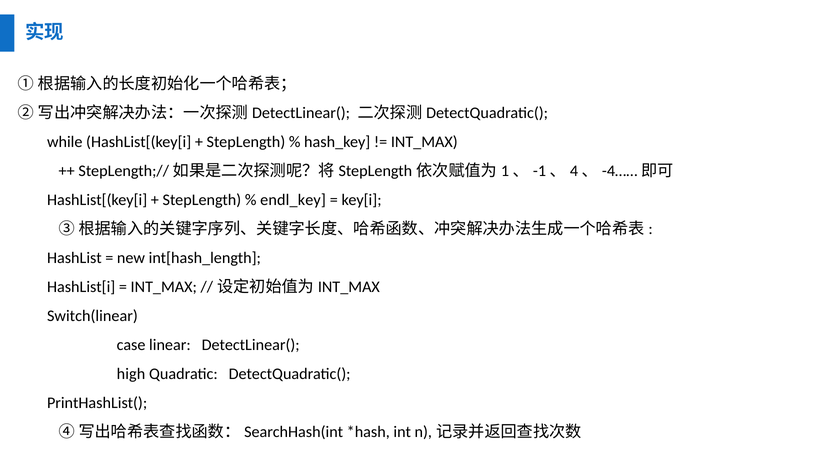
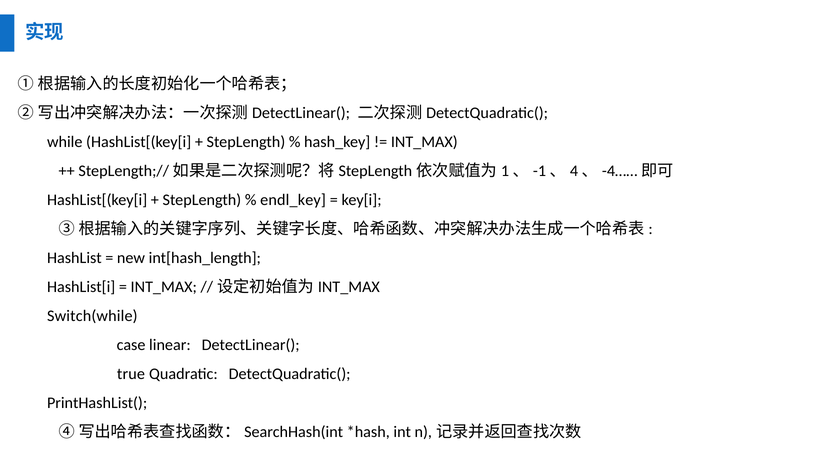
Switch(linear: Switch(linear -> Switch(while
high: high -> true
